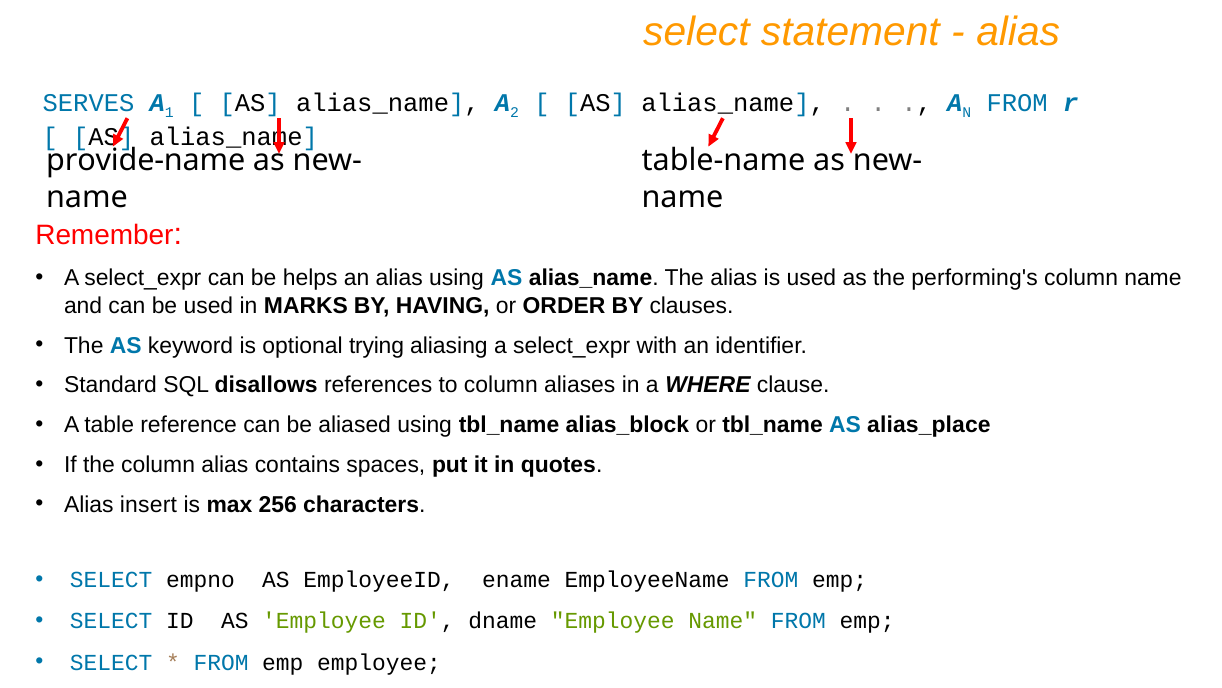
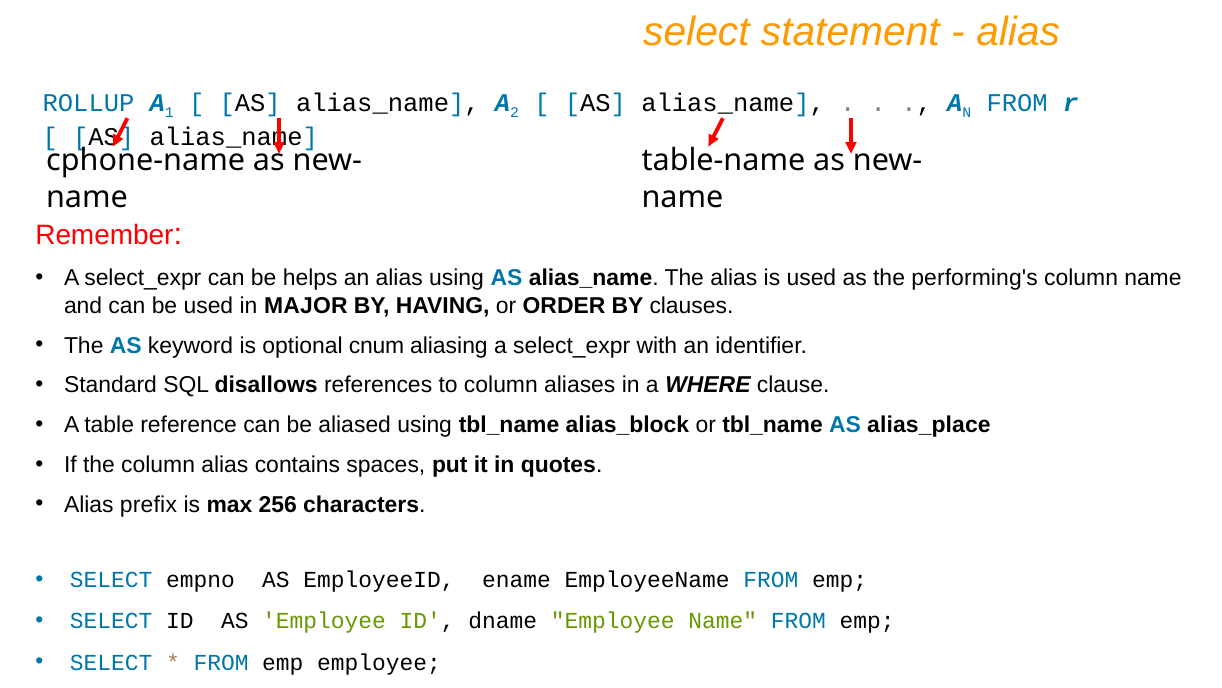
SERVES: SERVES -> ROLLUP
provide-name: provide-name -> cphone-name
MARKS: MARKS -> MAJOR
trying: trying -> cnum
insert: insert -> prefix
